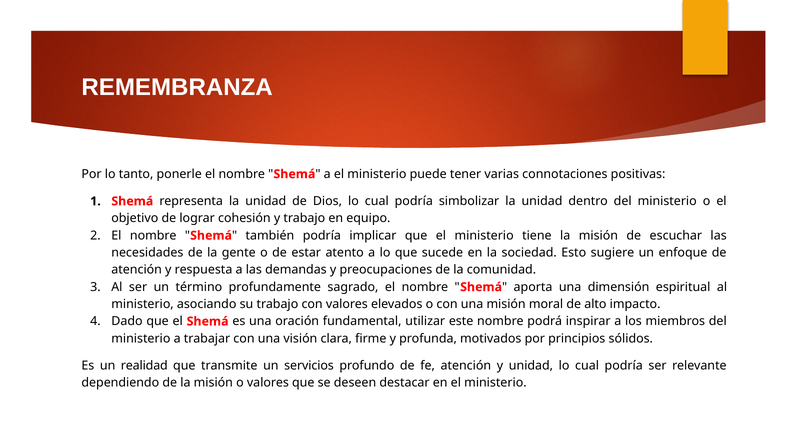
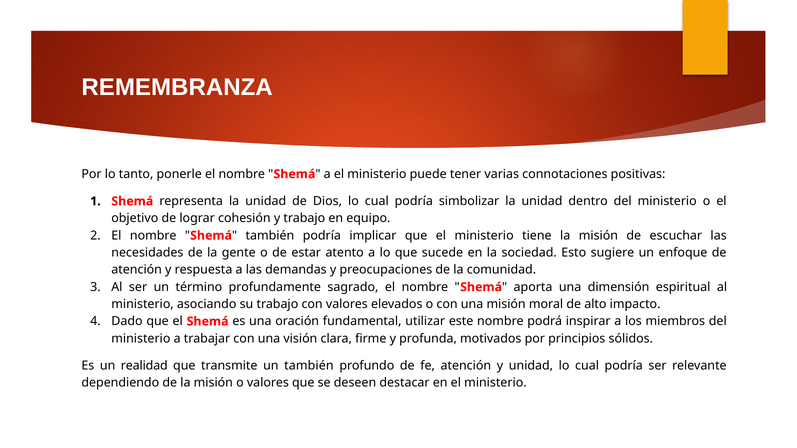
un servicios: servicios -> también
